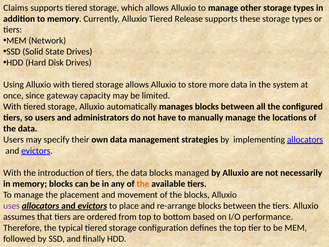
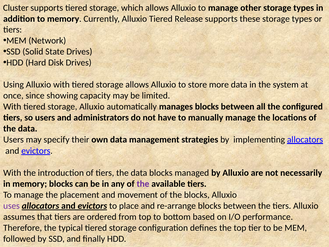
Claims: Claims -> Cluster
gateway: gateway -> showing
the at (143, 184) colour: orange -> purple
